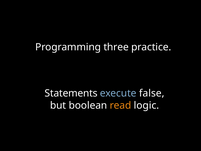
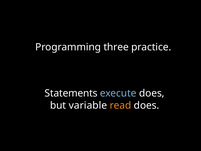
execute false: false -> does
boolean: boolean -> variable
read logic: logic -> does
